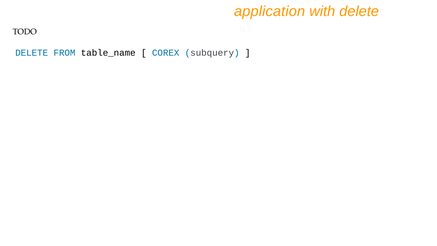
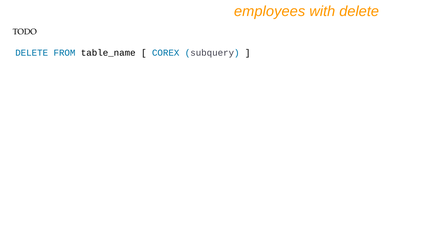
application: application -> employees
